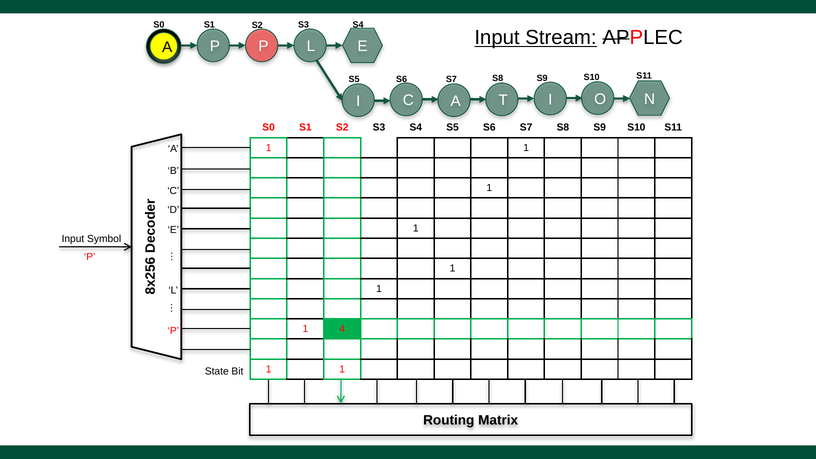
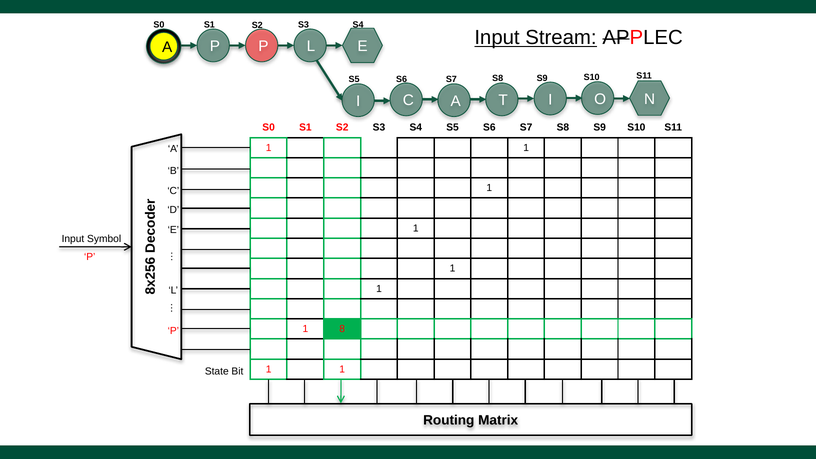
1 4: 4 -> 8
